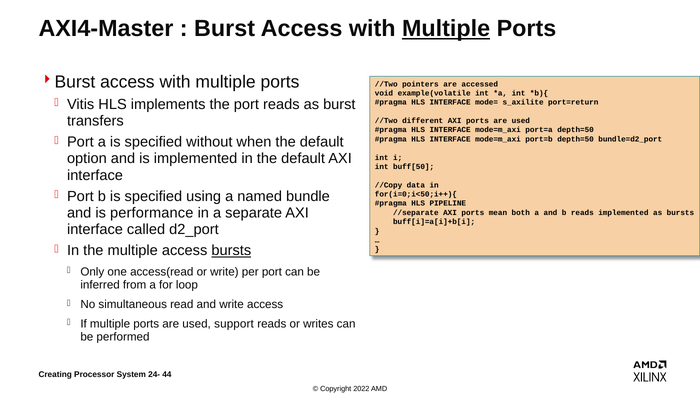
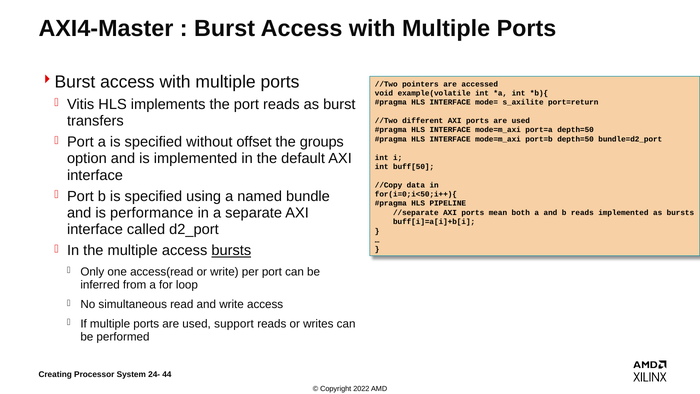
Multiple at (446, 29) underline: present -> none
when: when -> offset
default at (322, 142): default -> groups
